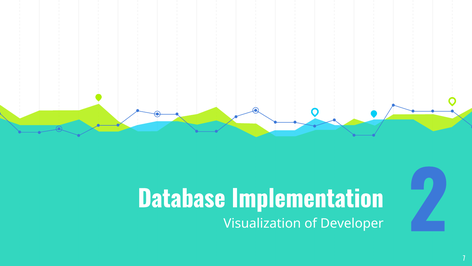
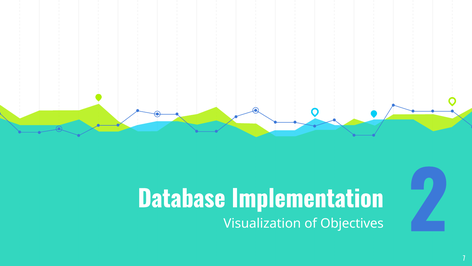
Developer: Developer -> Objectives
